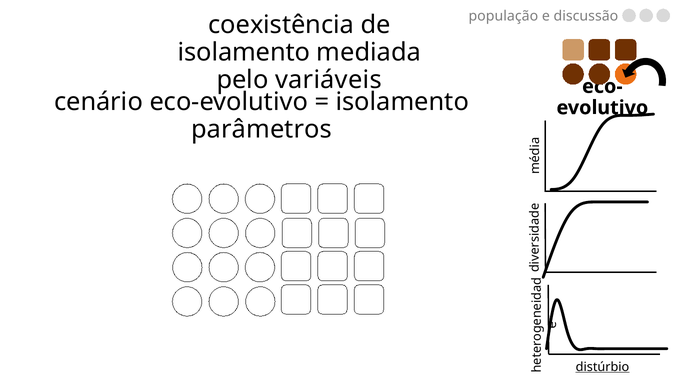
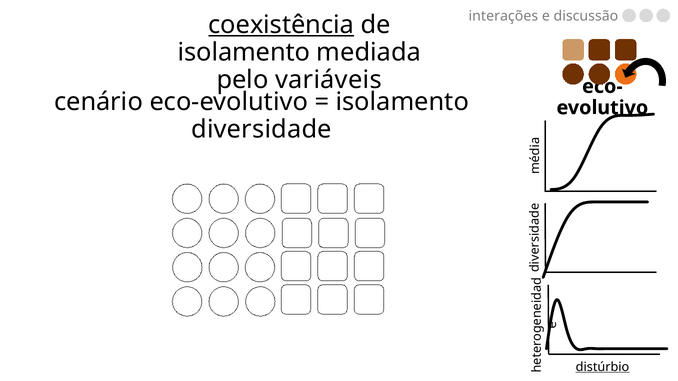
população: população -> interações
coexistência underline: none -> present
parâmetros: parâmetros -> diversidade
